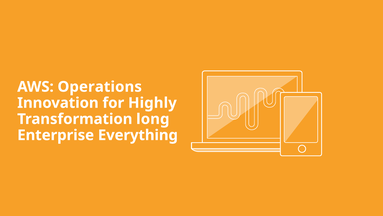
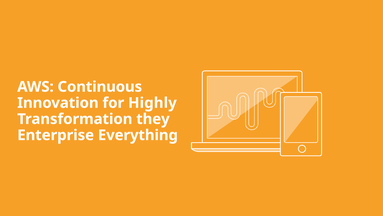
Operations: Operations -> Continuous
long: long -> they
